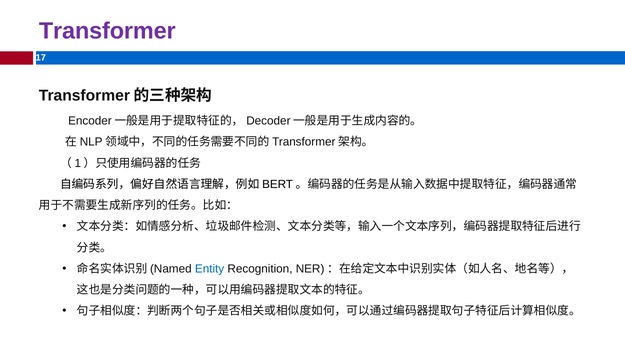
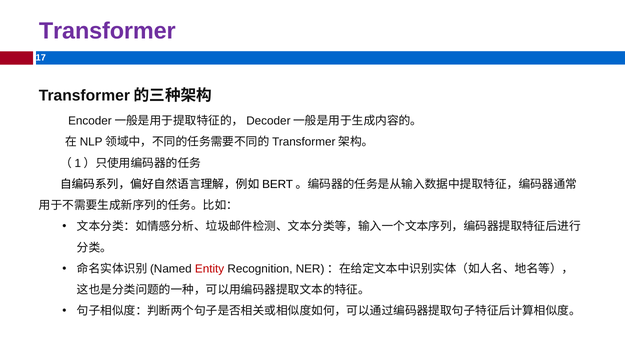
Entity colour: blue -> red
